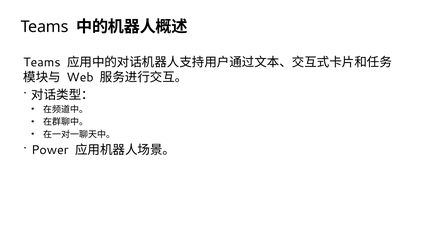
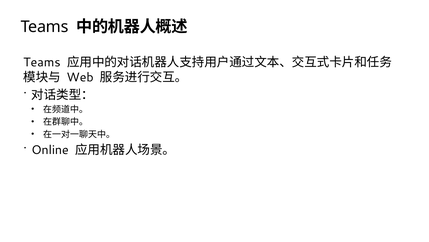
Power: Power -> Online
